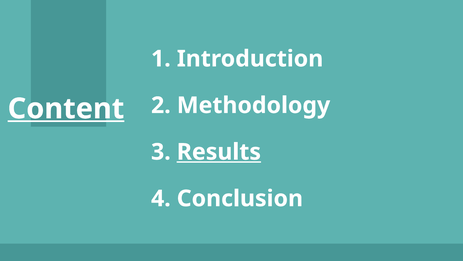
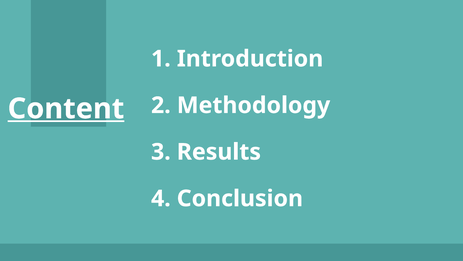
Results underline: present -> none
